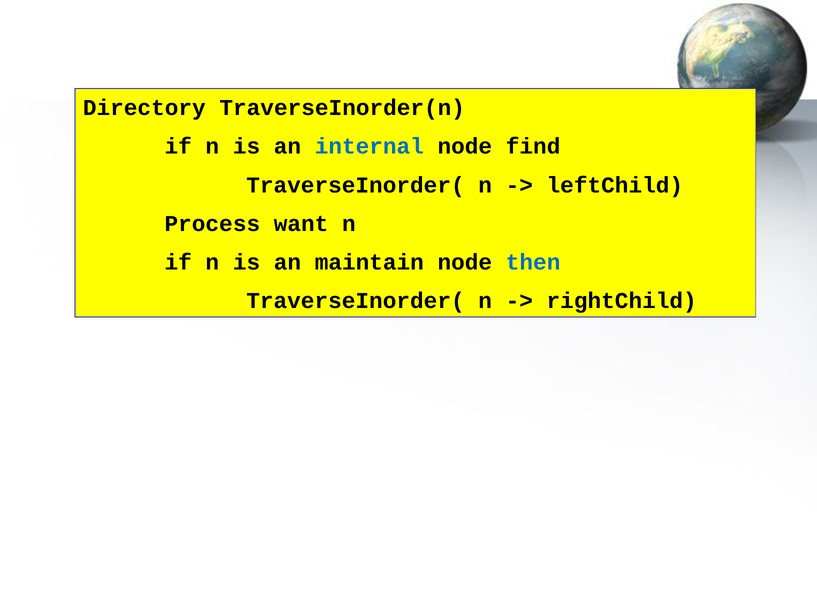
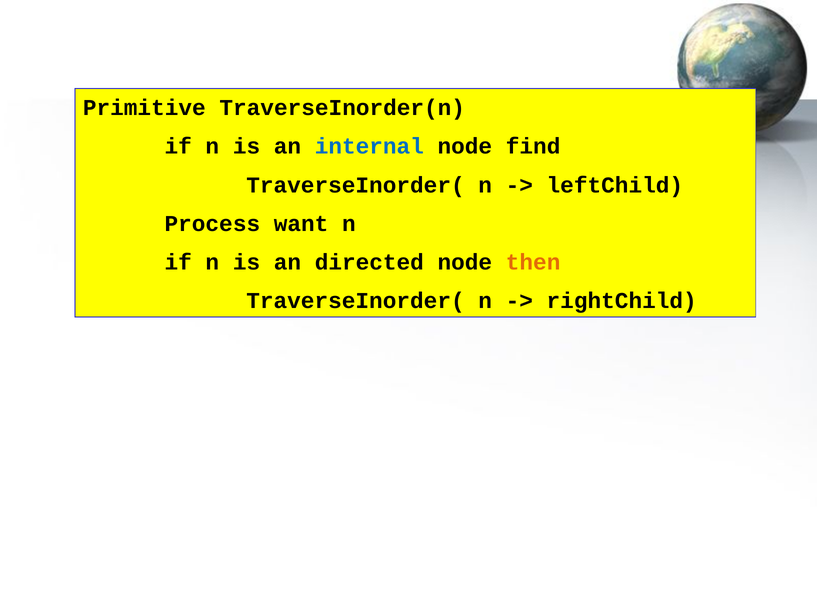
Directory: Directory -> Primitive
maintain: maintain -> directed
then colour: blue -> orange
